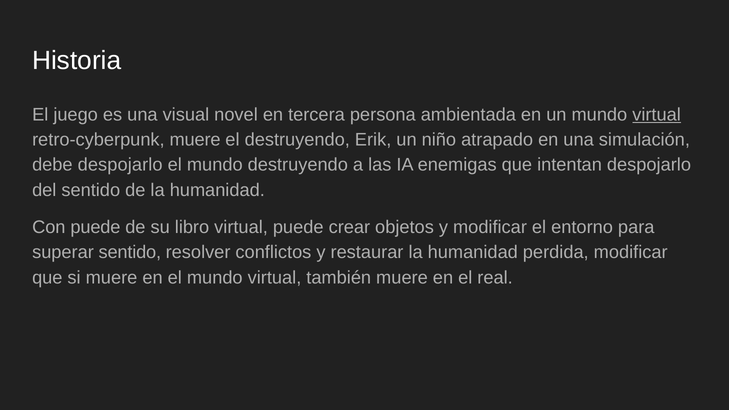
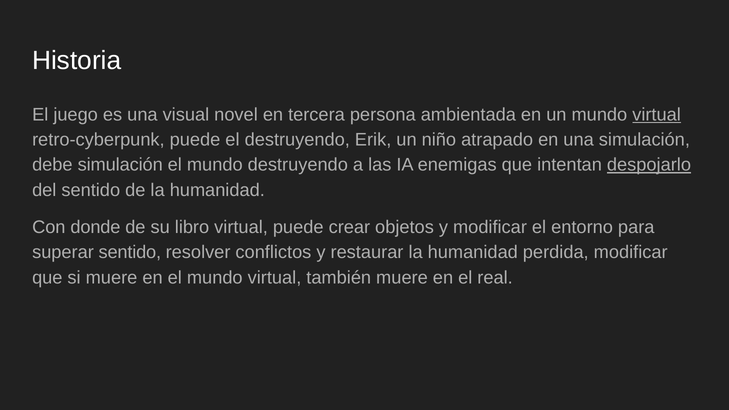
retro-cyberpunk muere: muere -> puede
debe despojarlo: despojarlo -> simulación
despojarlo at (649, 165) underline: none -> present
Con puede: puede -> donde
